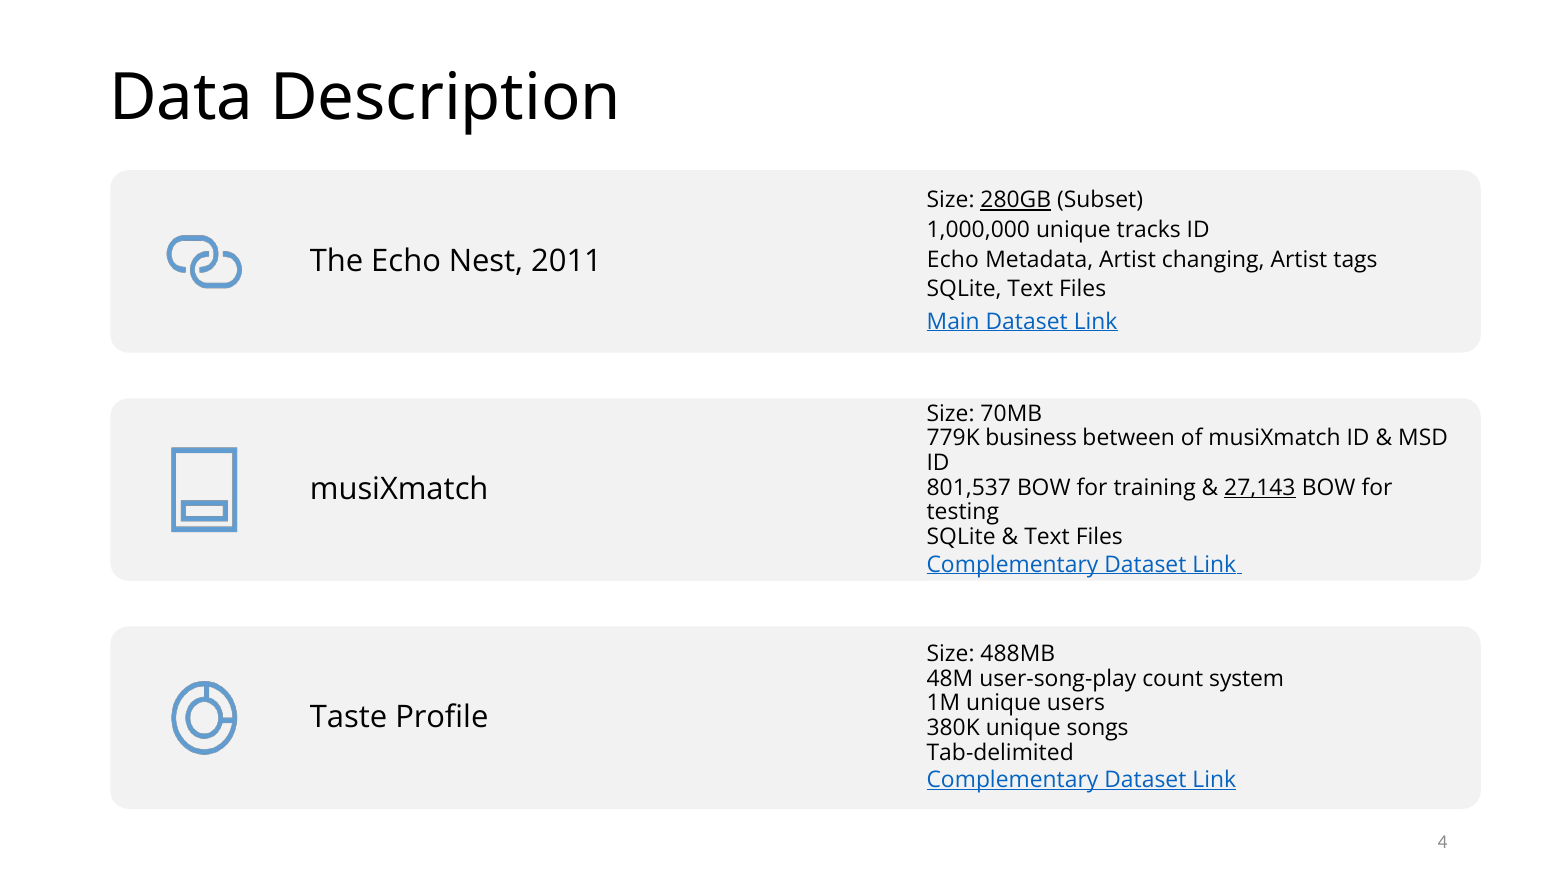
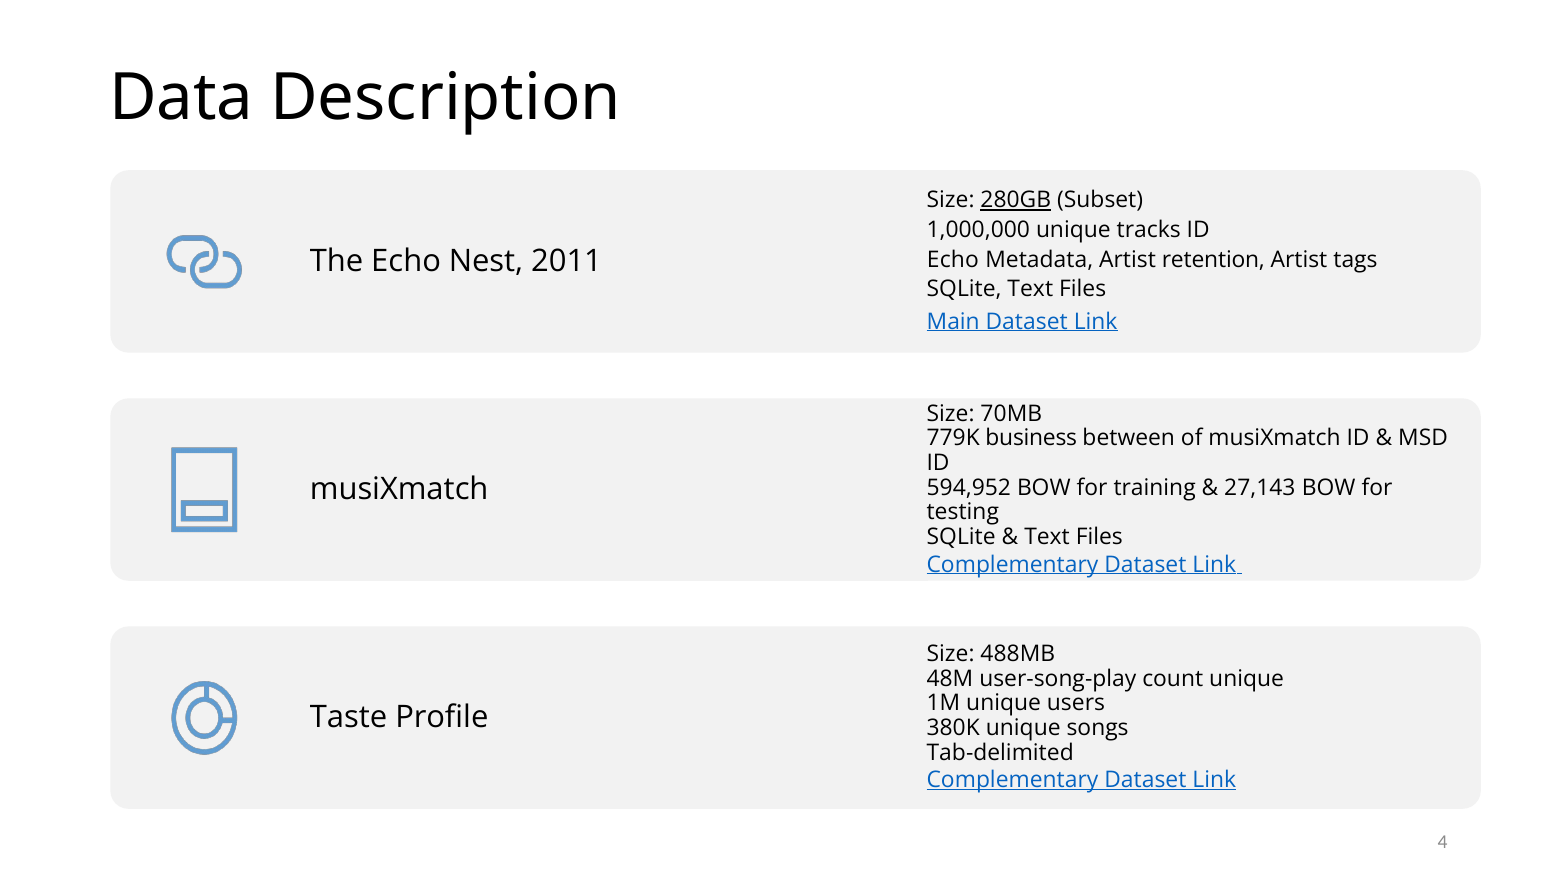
changing: changing -> retention
801,537: 801,537 -> 594,952
27,143 underline: present -> none
count system: system -> unique
